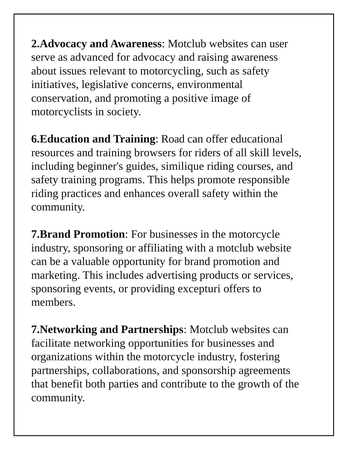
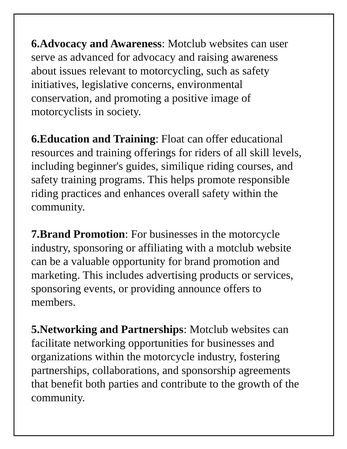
2.Advocacy: 2.Advocacy -> 6.Advocacy
Road: Road -> Float
browsers: browsers -> offerings
excepturi: excepturi -> announce
7.Networking: 7.Networking -> 5.Networking
